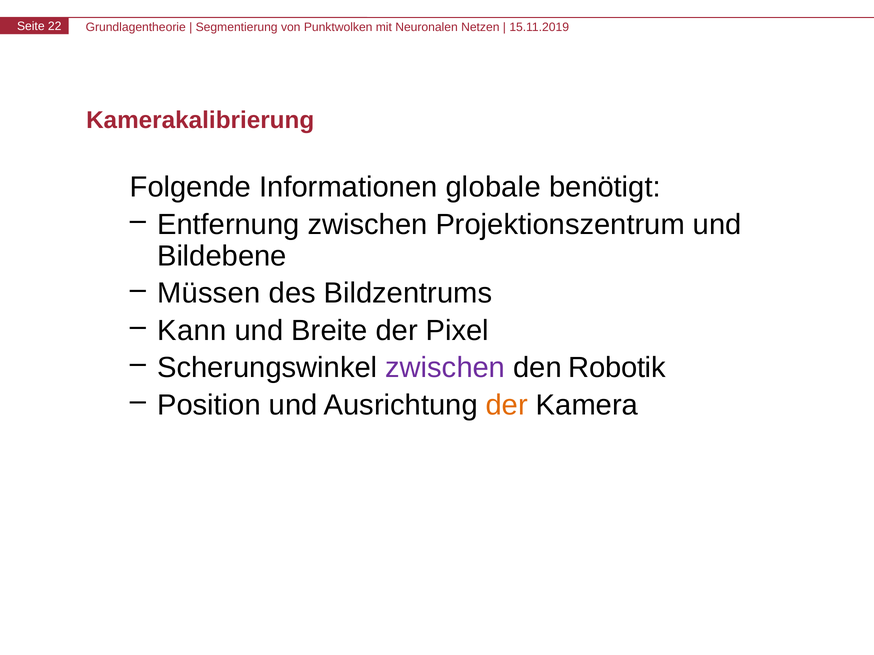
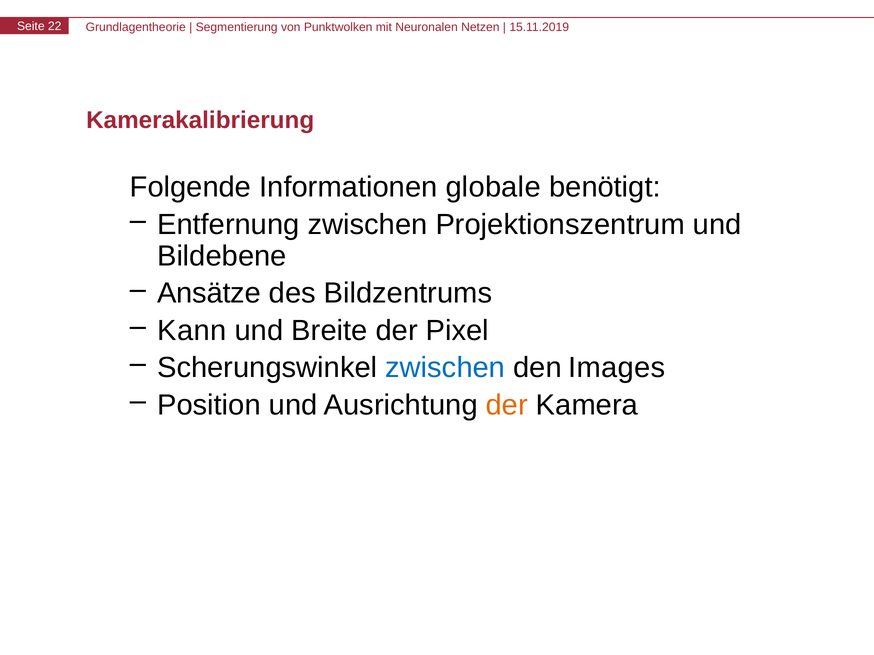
Müssen: Müssen -> Ansätze
zwischen at (445, 368) colour: purple -> blue
Robotik: Robotik -> Images
